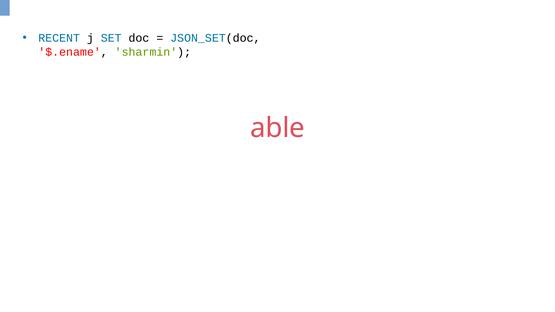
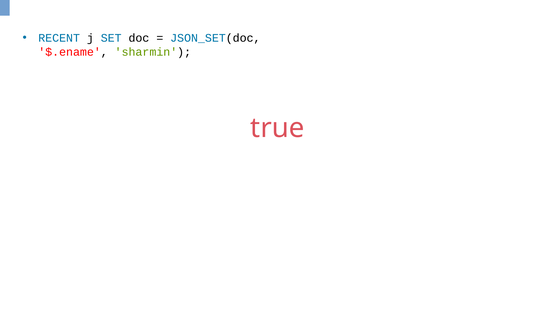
able: able -> true
